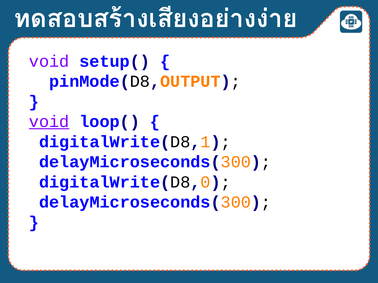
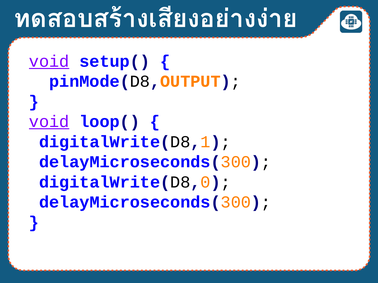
void at (49, 61) underline: none -> present
